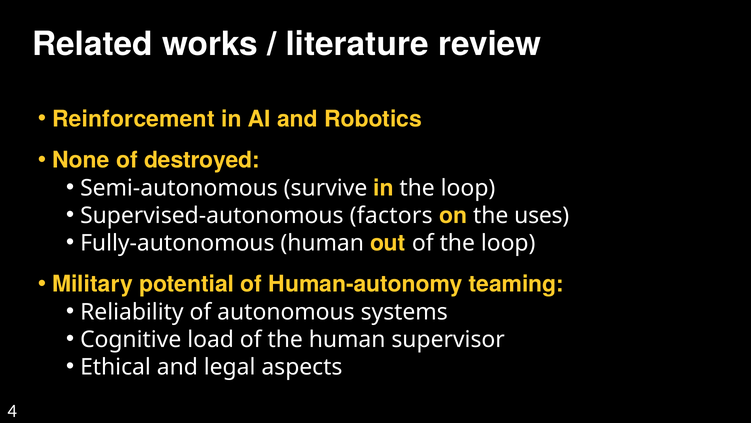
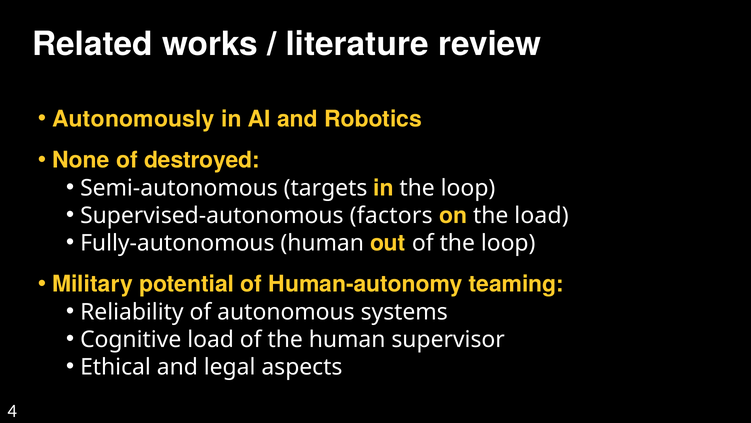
Reinforcement: Reinforcement -> Autonomously
survive: survive -> targets
the uses: uses -> load
